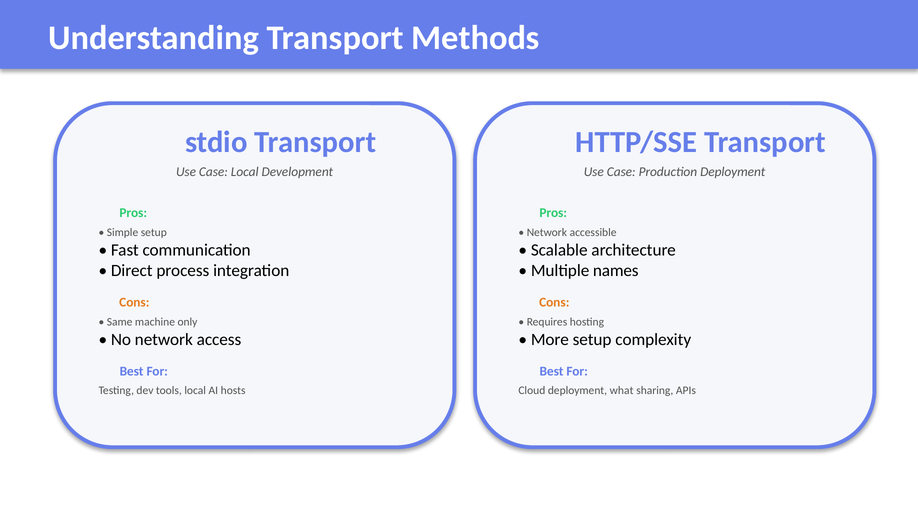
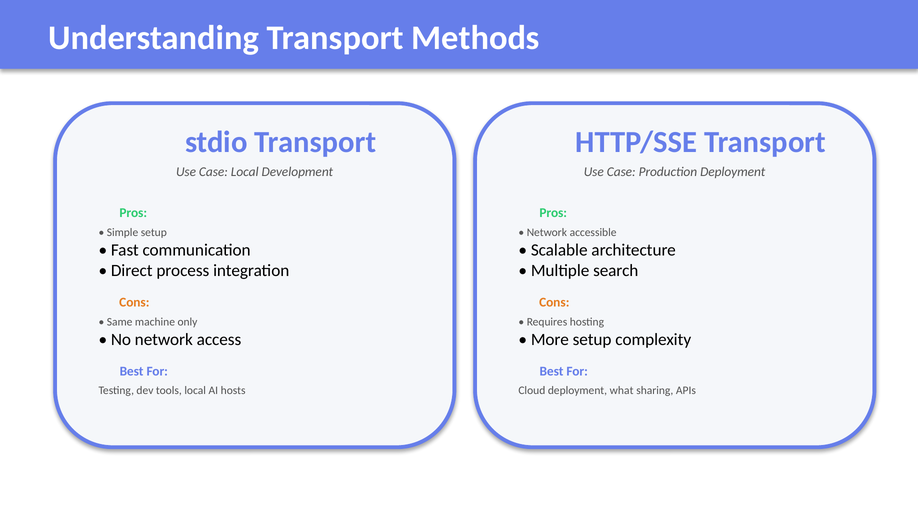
names: names -> search
